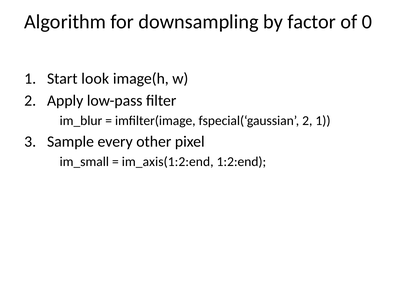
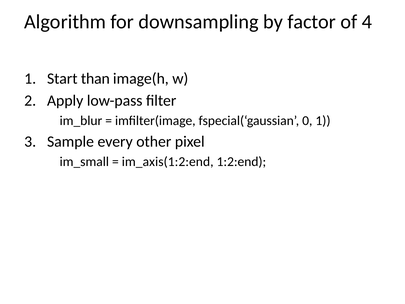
0: 0 -> 4
look: look -> than
fspecial(‘gaussian 2: 2 -> 0
